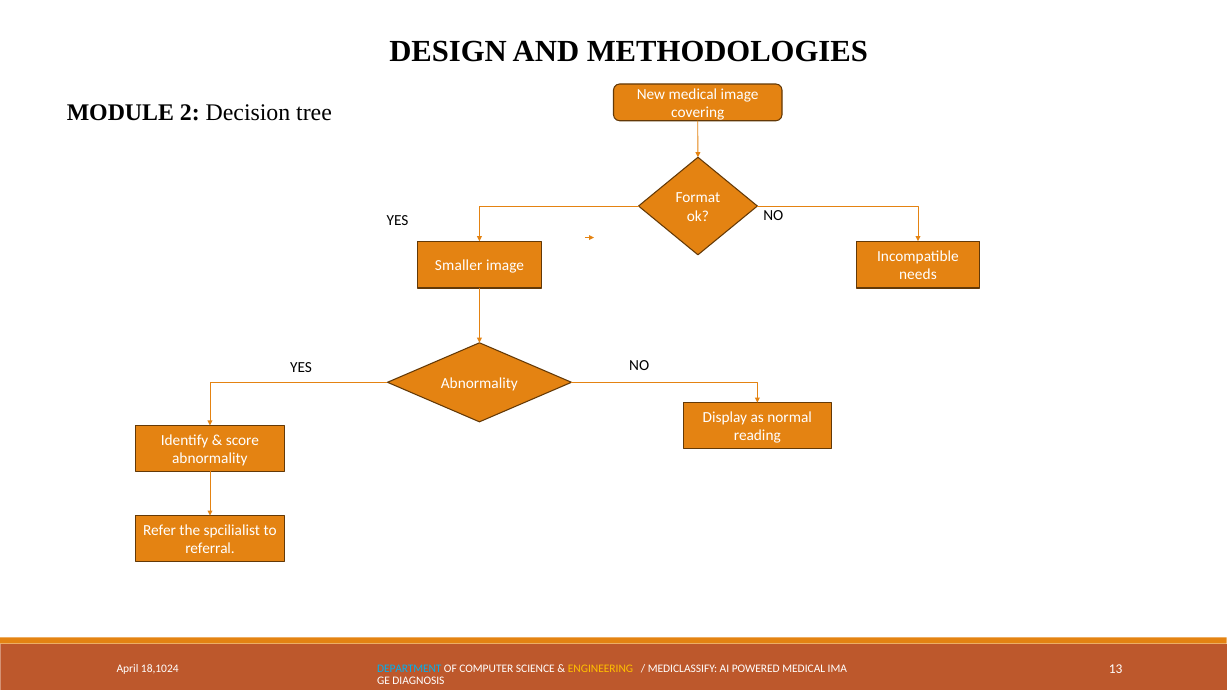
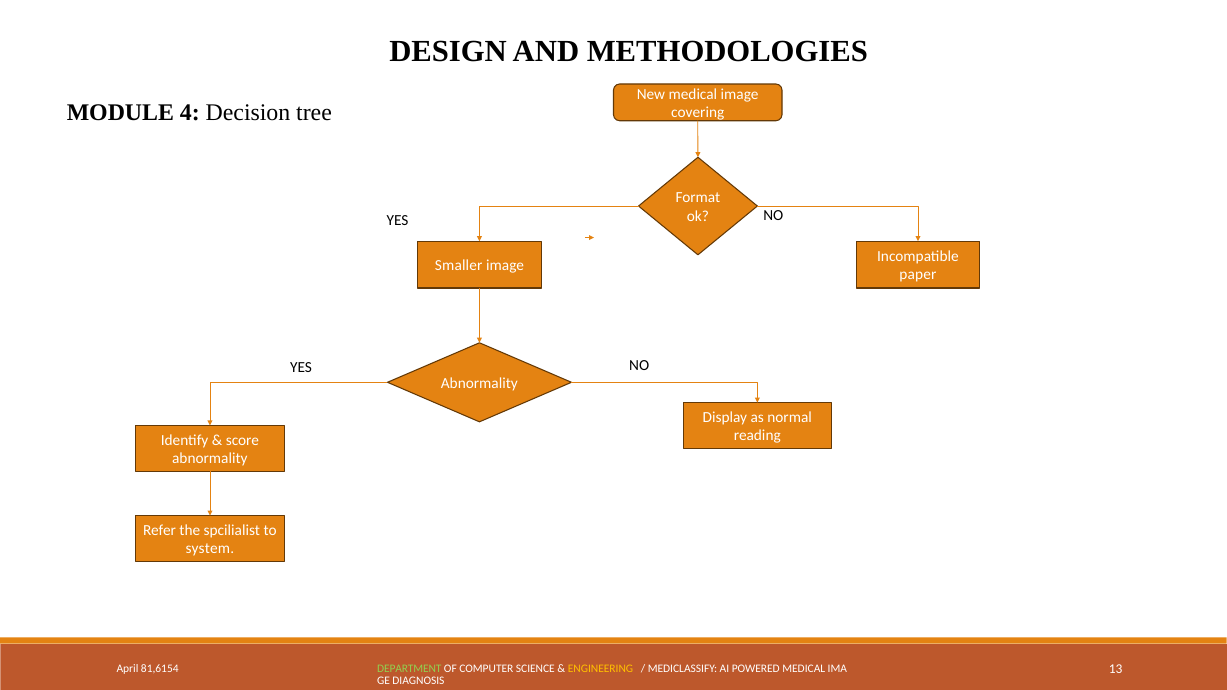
2: 2 -> 4
needs: needs -> paper
referral: referral -> system
DEPARTMENT colour: light blue -> light green
18,1024: 18,1024 -> 81,6154
